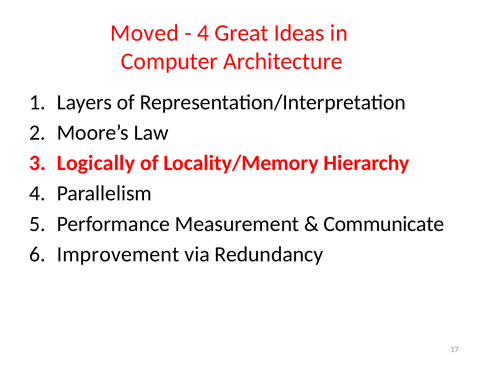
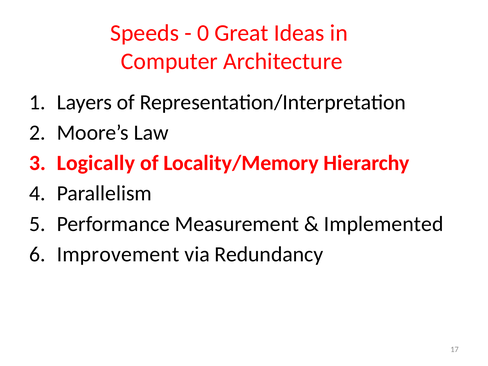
Moved: Moved -> Speeds
4 at (203, 33): 4 -> 0
Communicate: Communicate -> Implemented
